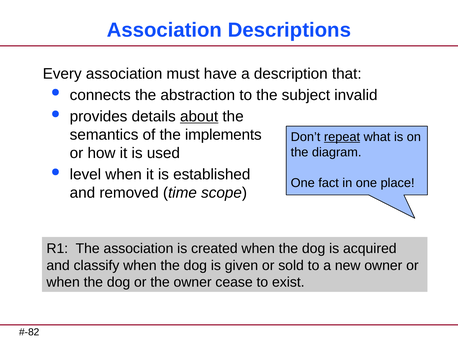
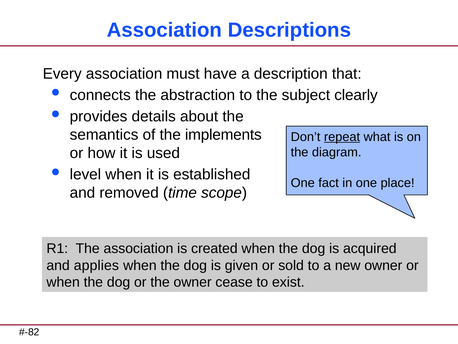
invalid: invalid -> clearly
about underline: present -> none
classify: classify -> applies
